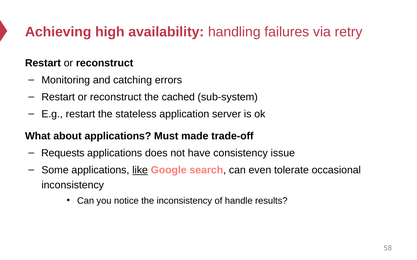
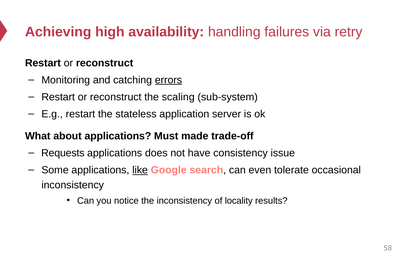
errors underline: none -> present
cached: cached -> scaling
handle: handle -> locality
